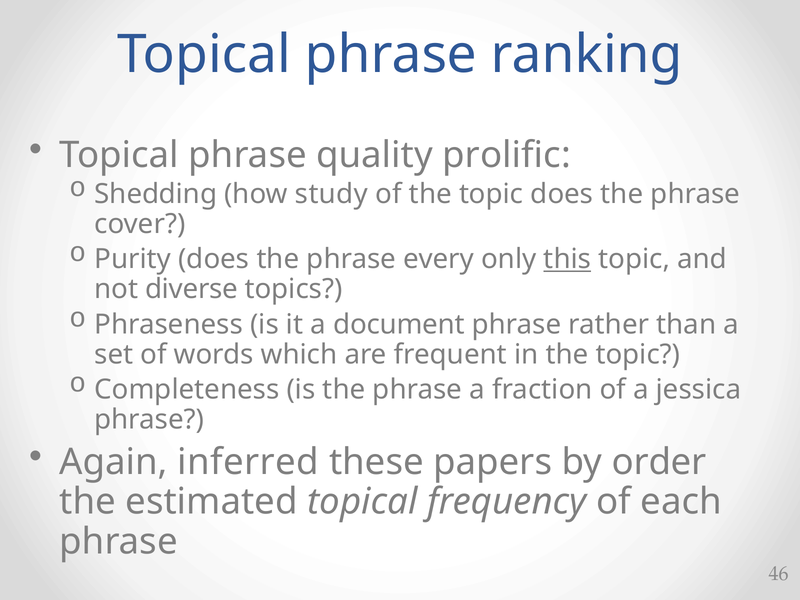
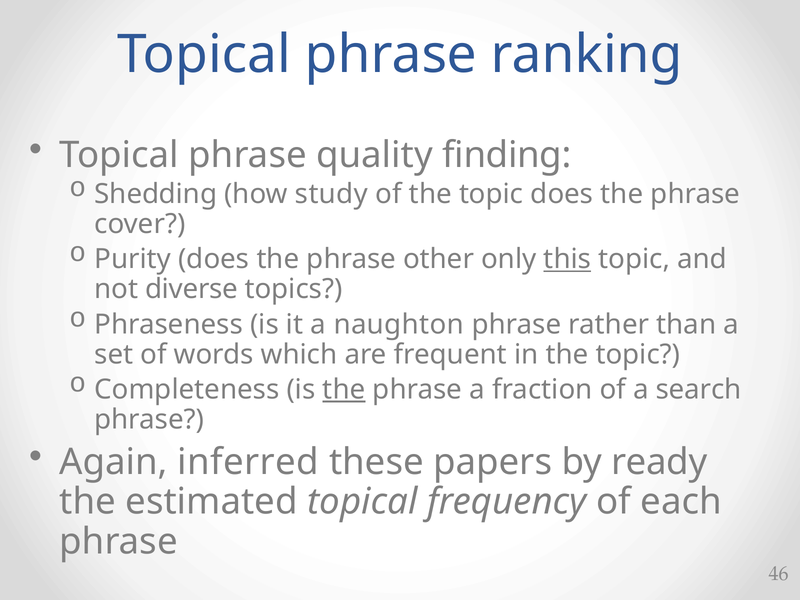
prolific: prolific -> finding
every: every -> other
document: document -> naughton
the at (344, 390) underline: none -> present
jessica: jessica -> search
order: order -> ready
